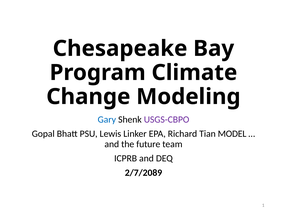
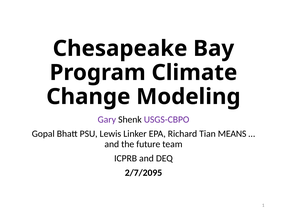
Gary colour: blue -> purple
MODEL: MODEL -> MEANS
2/7/2089: 2/7/2089 -> 2/7/2095
